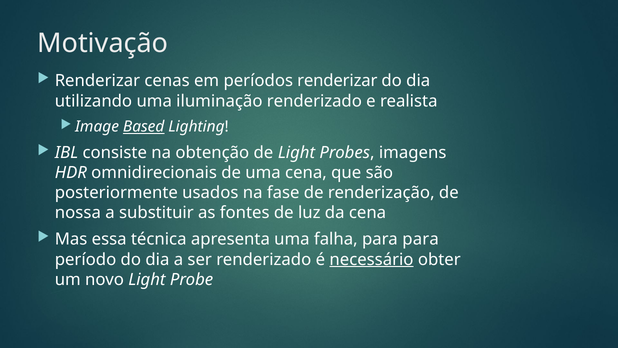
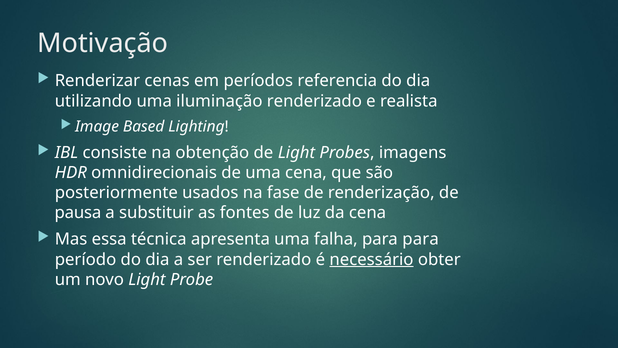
períodos renderizar: renderizar -> referencia
Based underline: present -> none
nossa: nossa -> pausa
